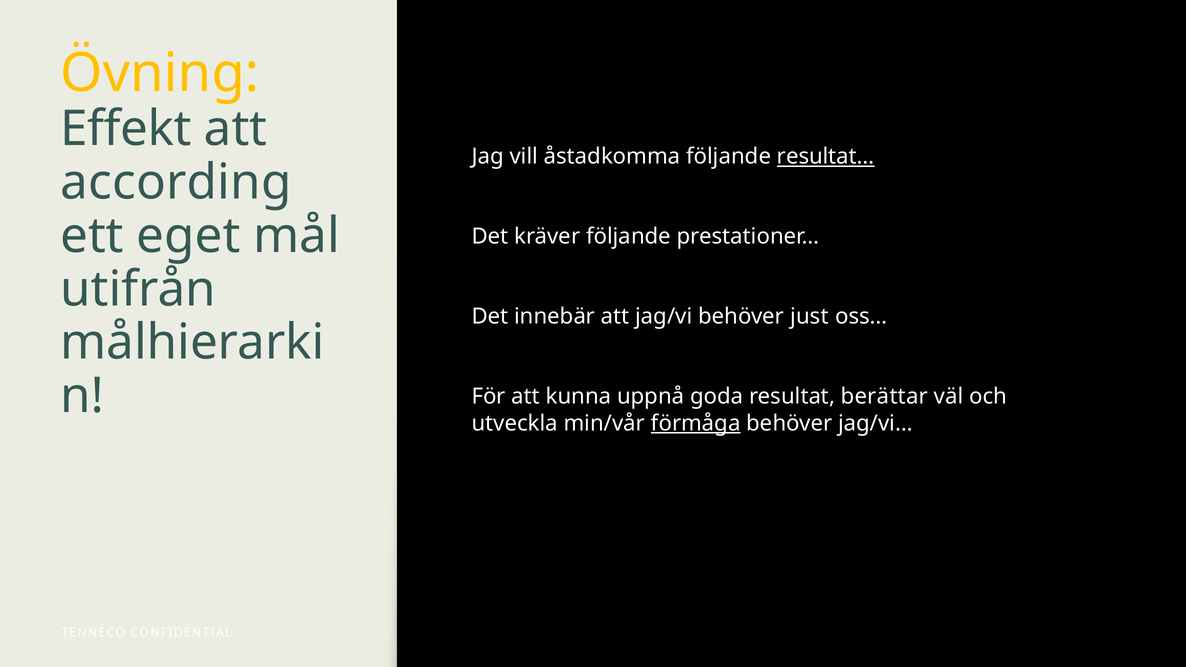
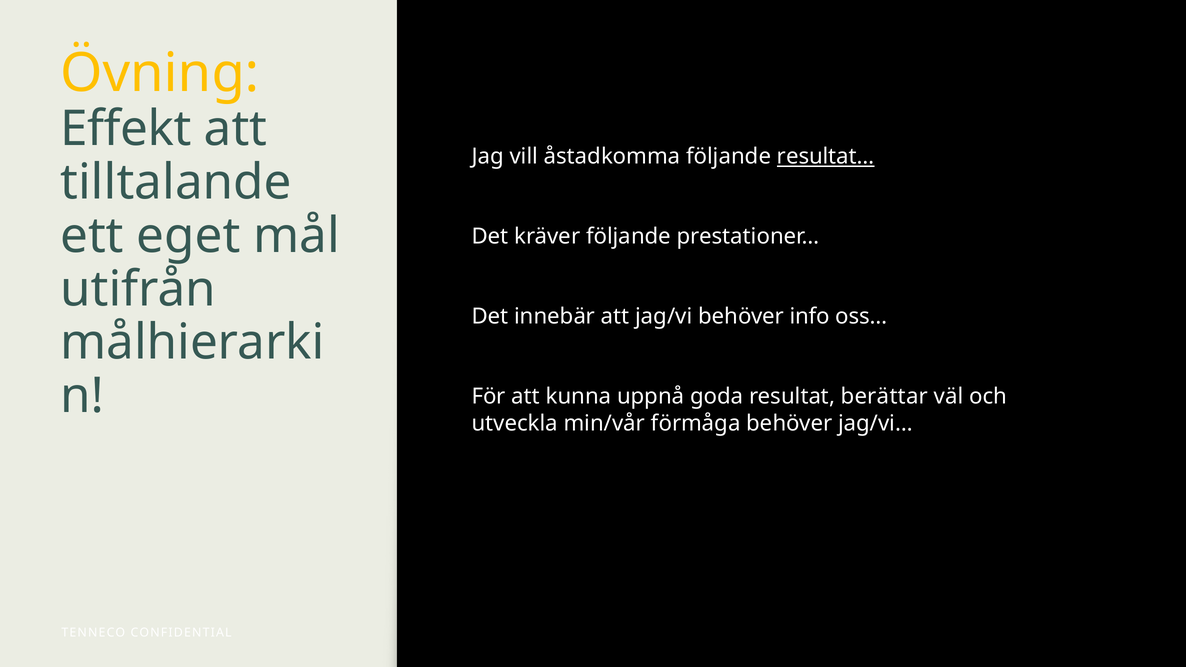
according: according -> tilltalande
just: just -> info
förmåga underline: present -> none
